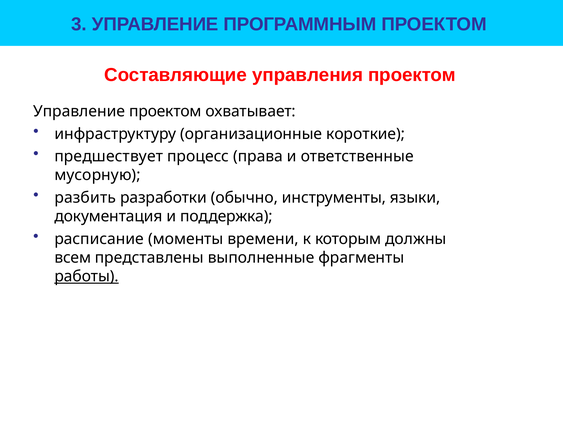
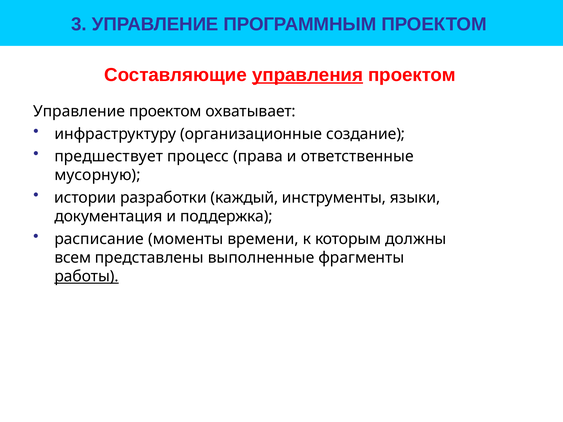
управления underline: none -> present
короткие: короткие -> создание
разбить: разбить -> истории
обычно: обычно -> каждый
